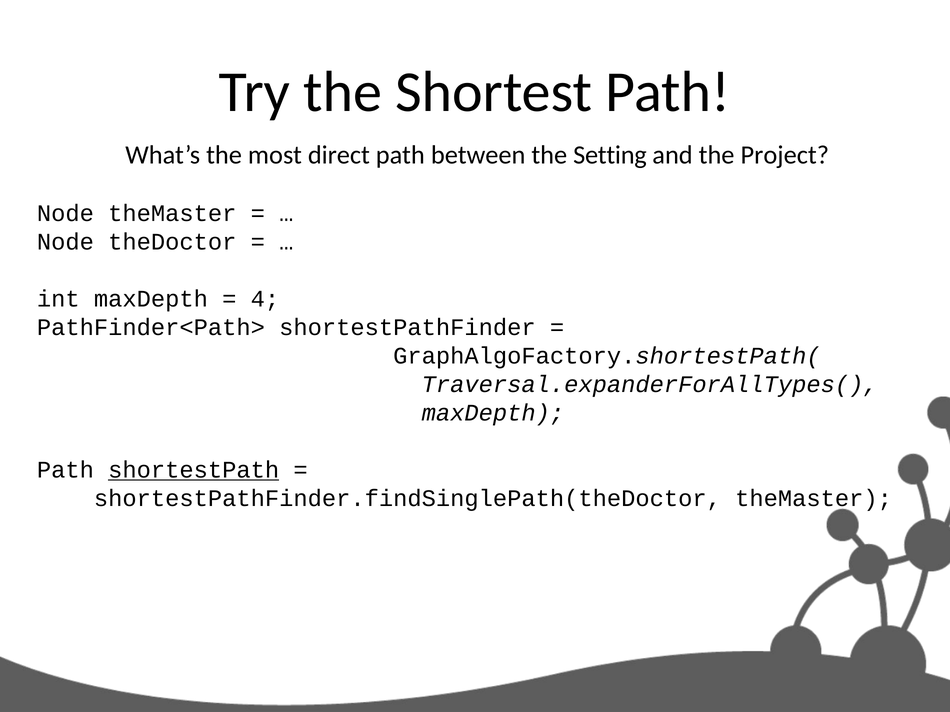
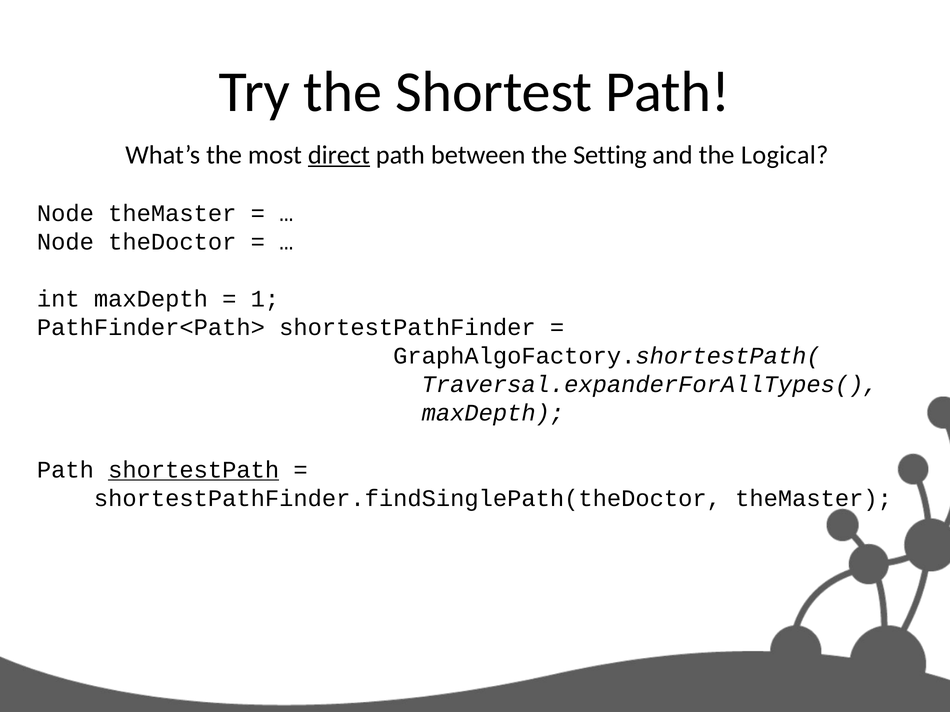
direct underline: none -> present
Project: Project -> Logical
4: 4 -> 1
